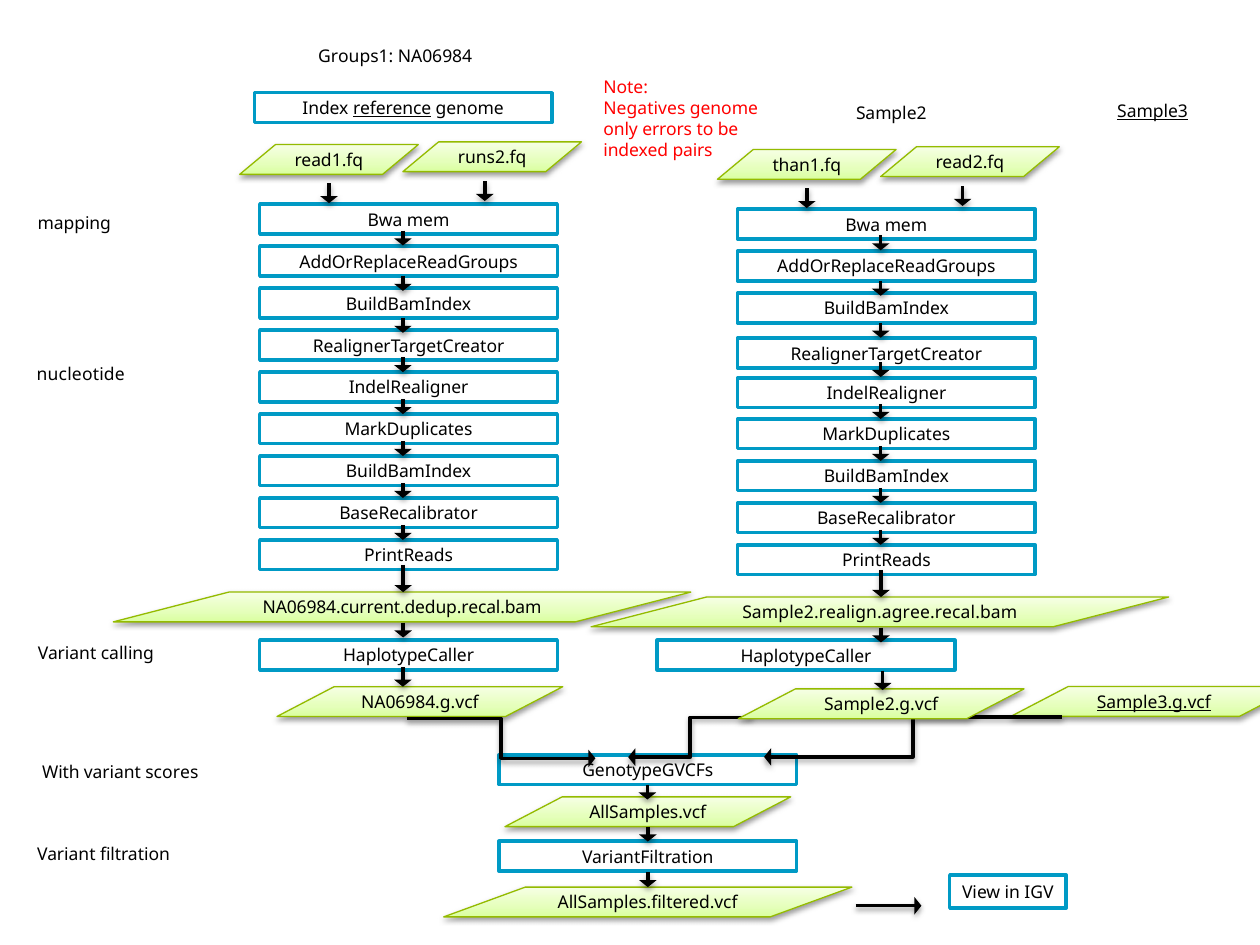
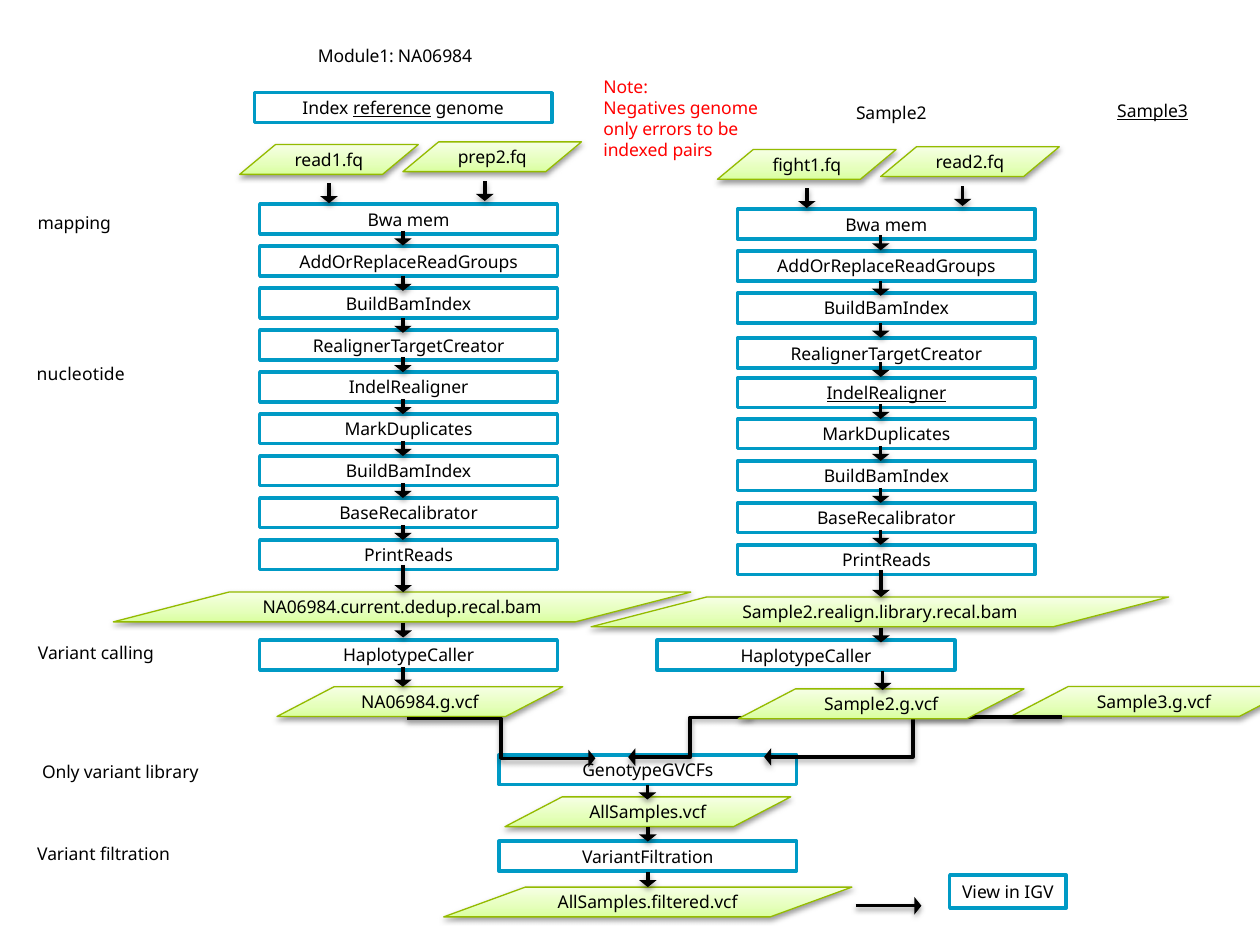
Groups1: Groups1 -> Module1
runs2.fq: runs2.fq -> prep2.fq
than1.fq: than1.fq -> fight1.fq
IndelRealigner at (886, 394) underline: none -> present
Sample2.realign.agree.recal.bam: Sample2.realign.agree.recal.bam -> Sample2.realign.library.recal.bam
Sample3.g.vcf underline: present -> none
With at (61, 773): With -> Only
scores: scores -> library
